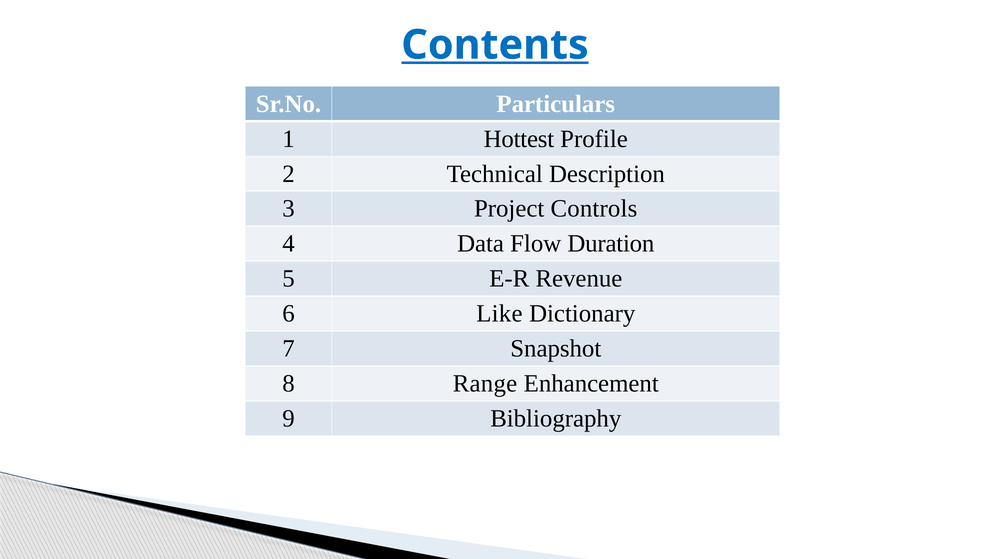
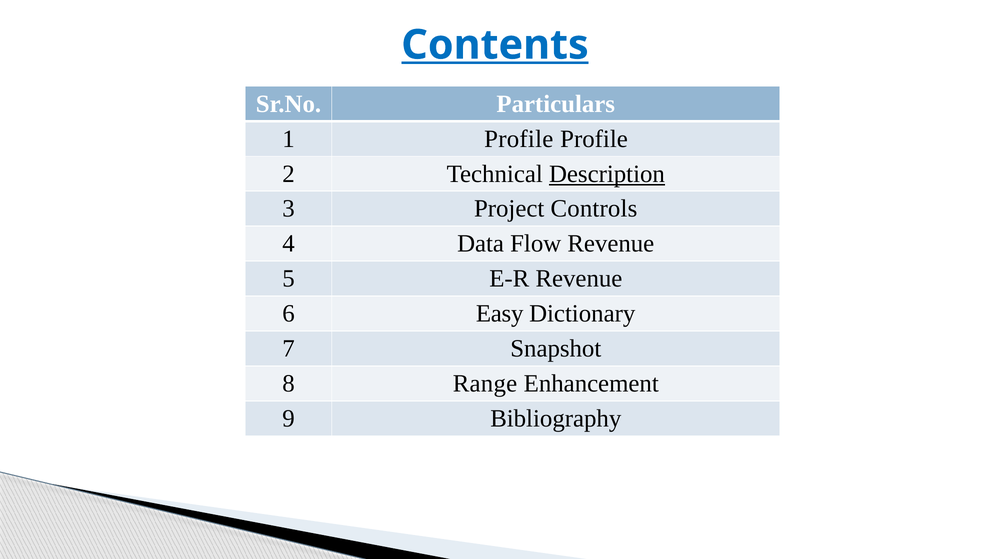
1 Hottest: Hottest -> Profile
Description underline: none -> present
Flow Duration: Duration -> Revenue
Like: Like -> Easy
